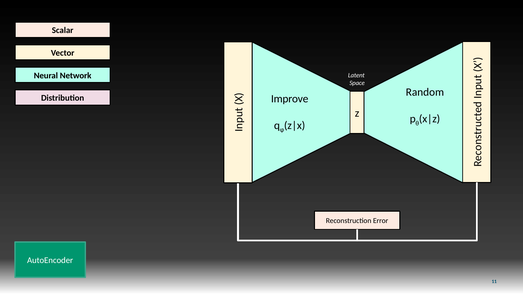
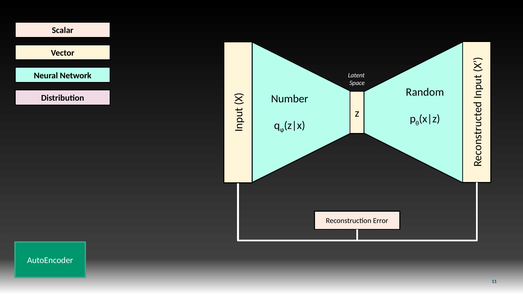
Improve: Improve -> Number
